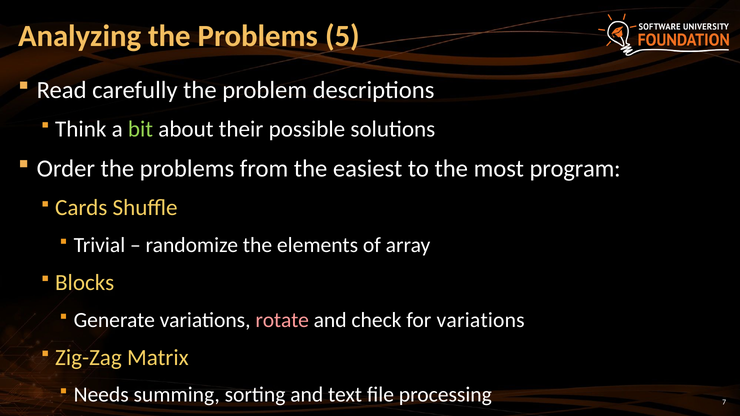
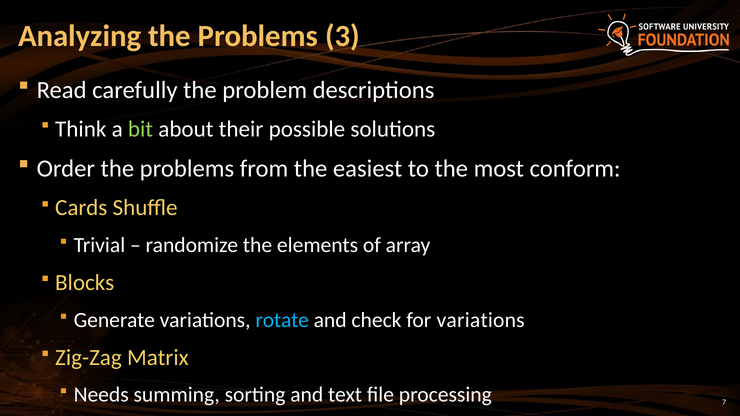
5: 5 -> 3
program: program -> conform
rotate colour: pink -> light blue
